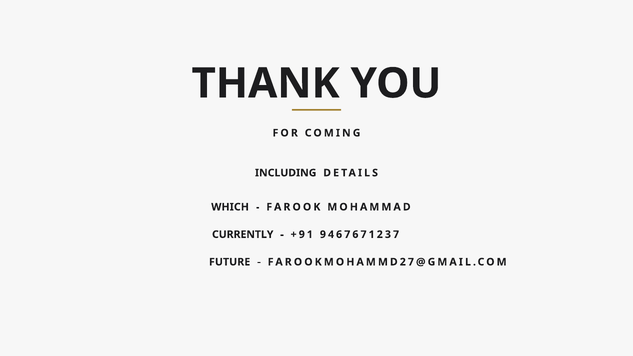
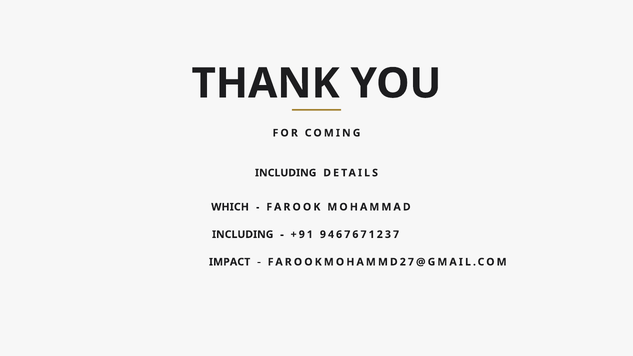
CURRENTLY at (243, 234): CURRENTLY -> INCLUDING
FUTURE: FUTURE -> IMPACT
